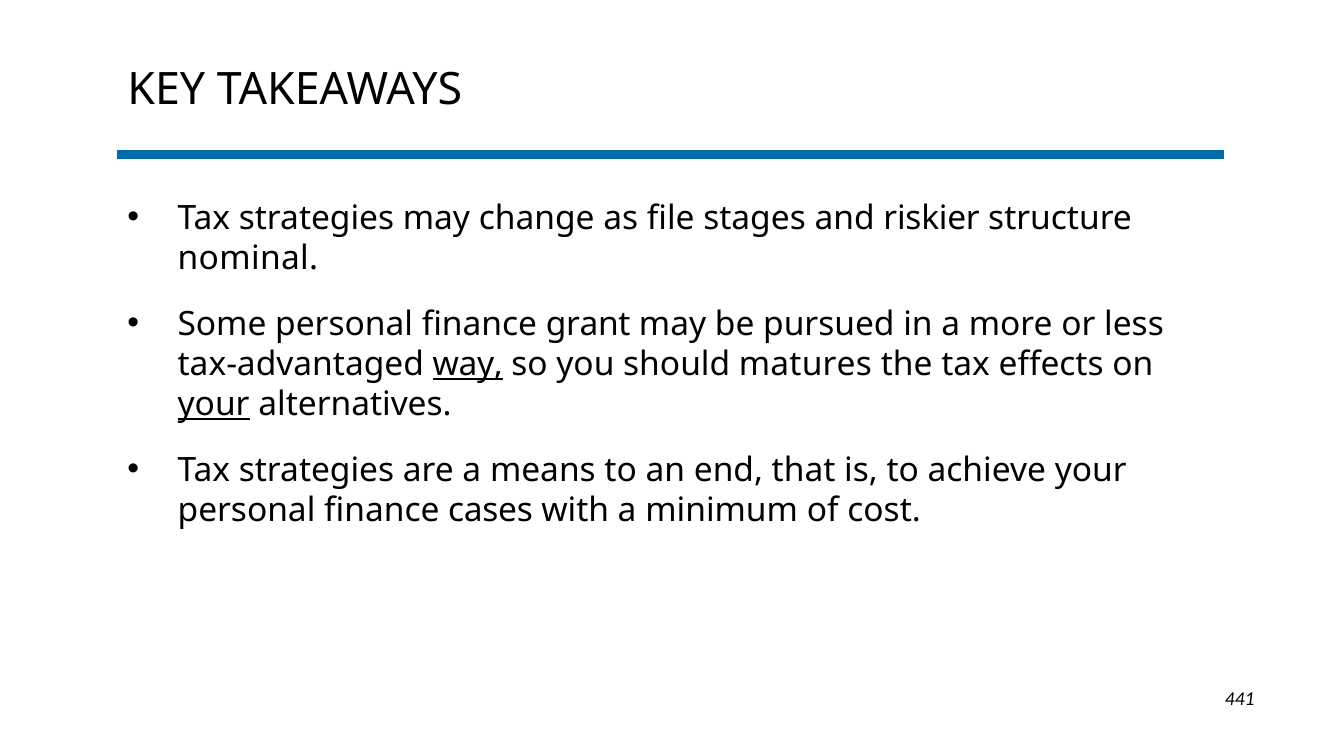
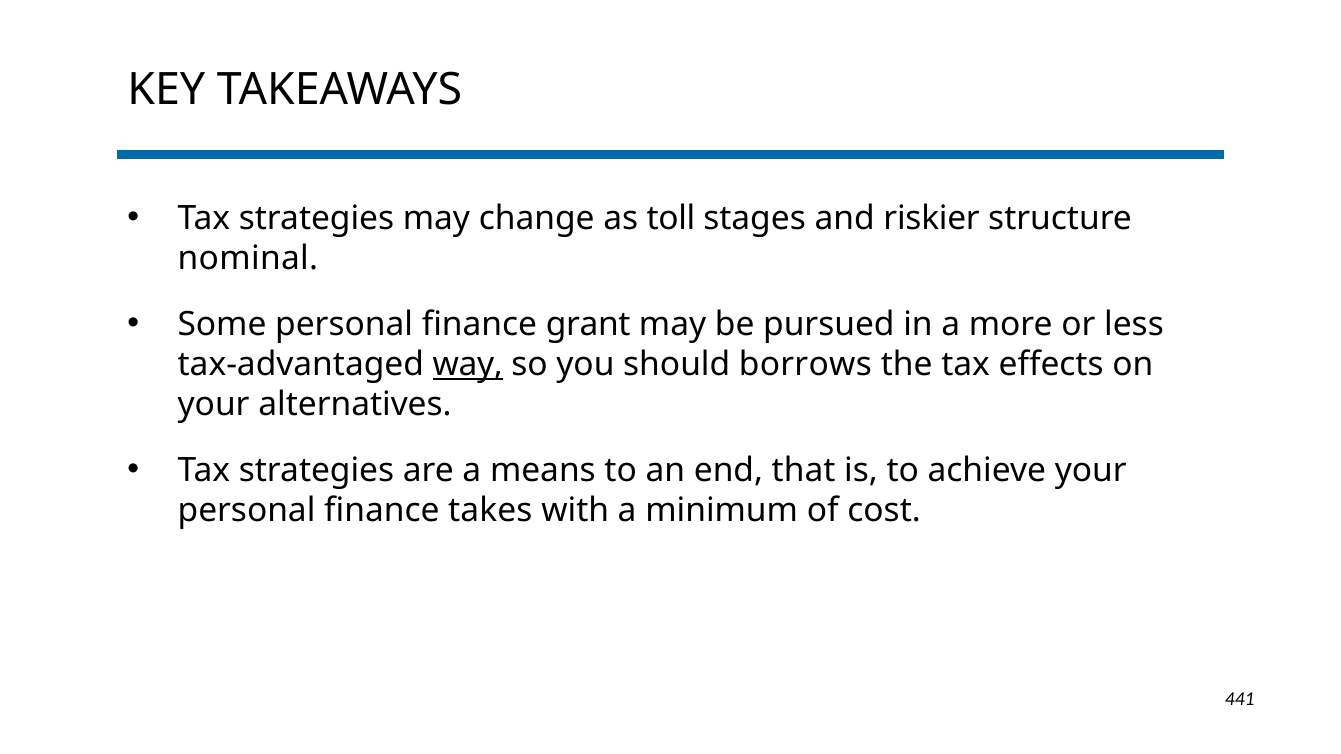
file: file -> toll
matures: matures -> borrows
your at (214, 405) underline: present -> none
cases: cases -> takes
